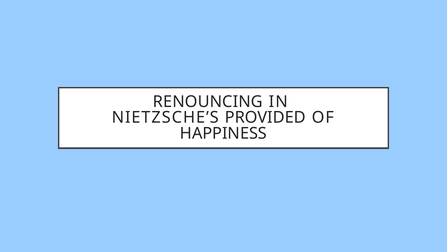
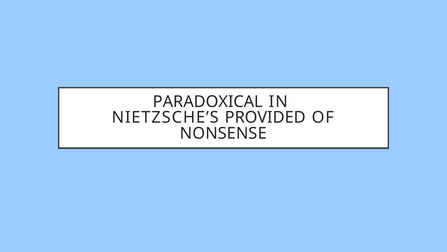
RENOUNCING: RENOUNCING -> PARADOXICAL
HAPPINESS: HAPPINESS -> NONSENSE
